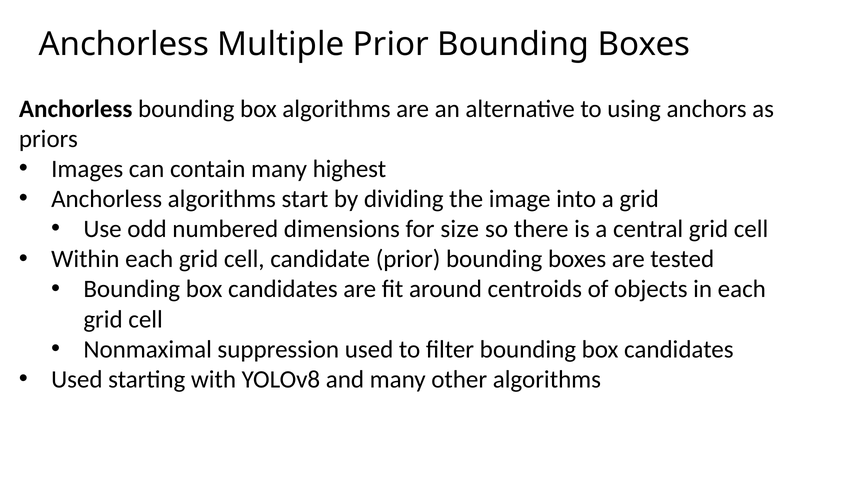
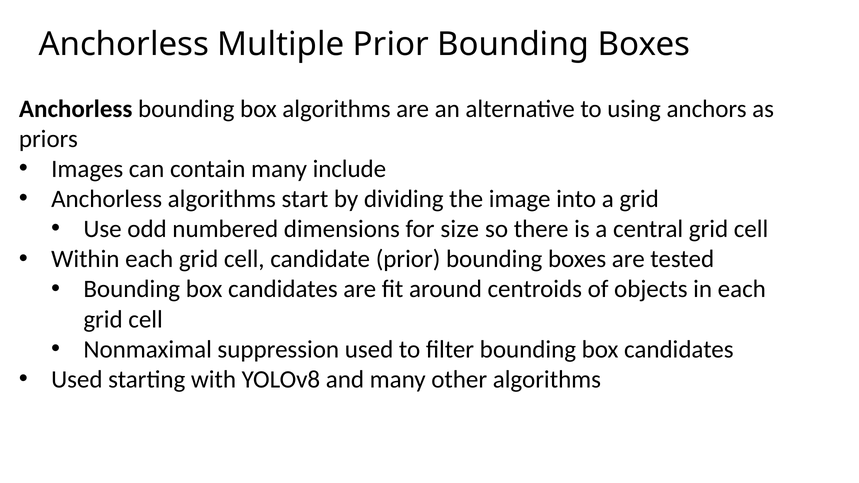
highest: highest -> include
